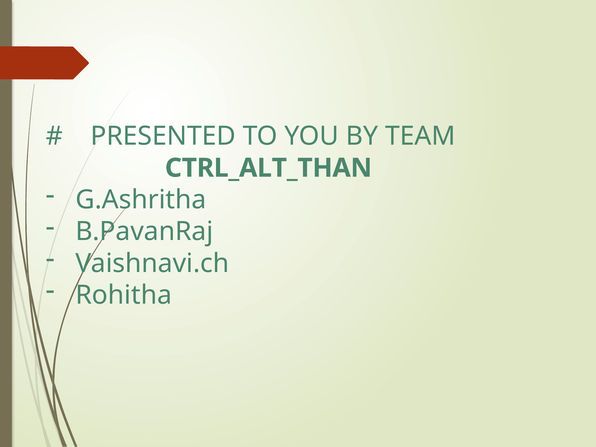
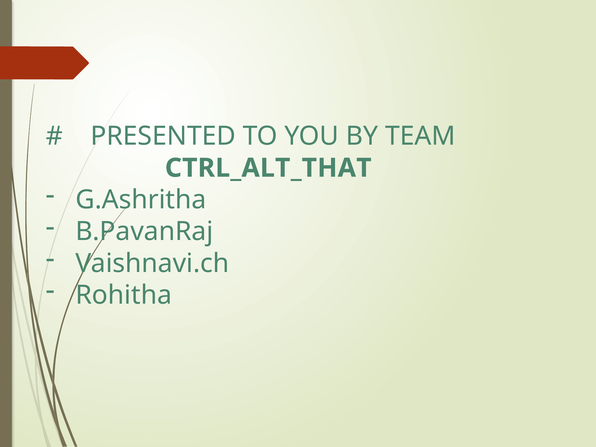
CTRL_ALT_THAN: CTRL_ALT_THAN -> CTRL_ALT_THAT
